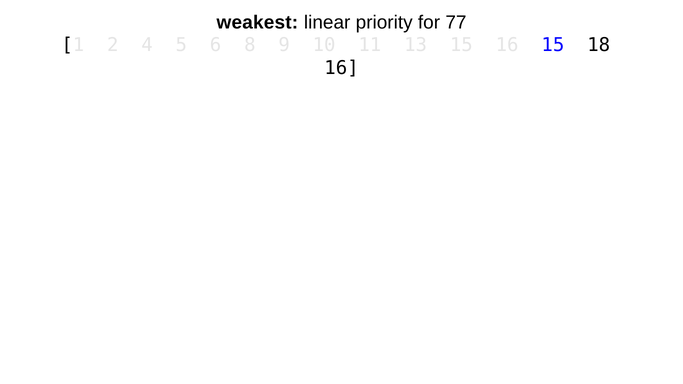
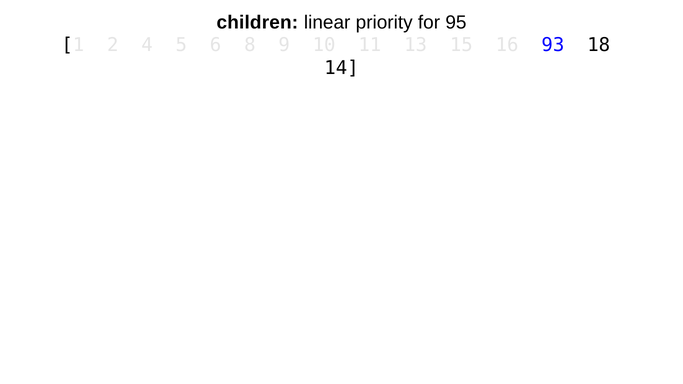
weakest: weakest -> children
77: 77 -> 95
16 15: 15 -> 93
16 at (342, 68): 16 -> 14
